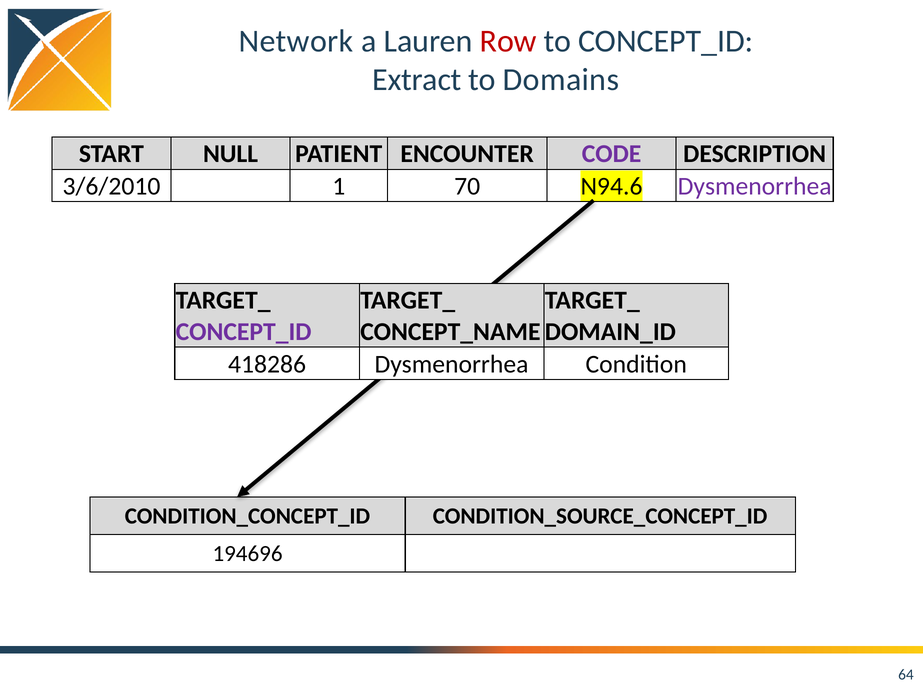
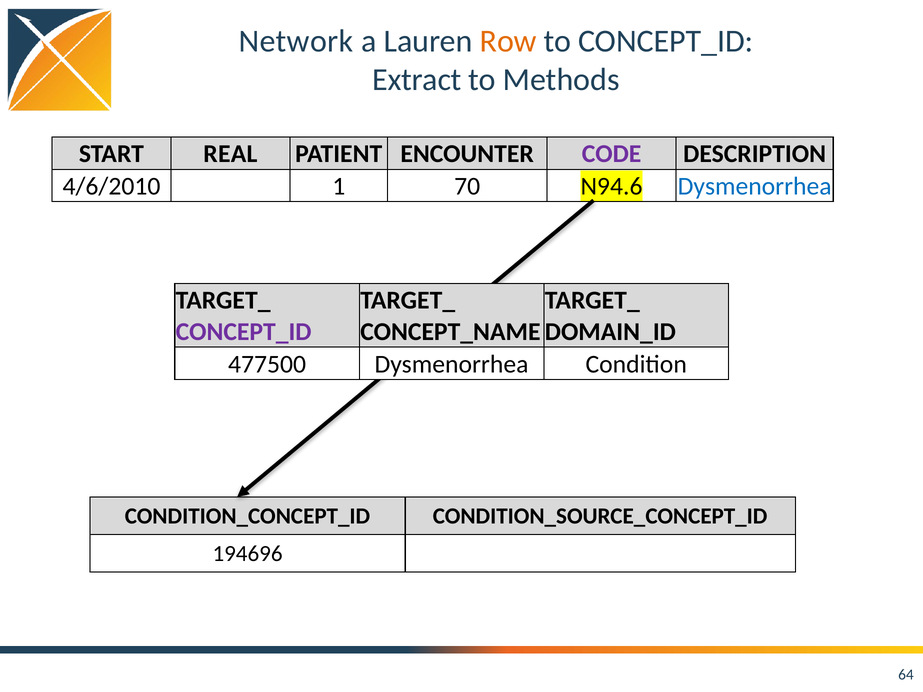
Row colour: red -> orange
Domains: Domains -> Methods
NULL: NULL -> REAL
3/6/2010: 3/6/2010 -> 4/6/2010
Dysmenorrhea at (755, 186) colour: purple -> blue
418286: 418286 -> 477500
